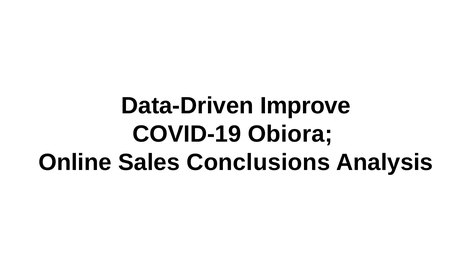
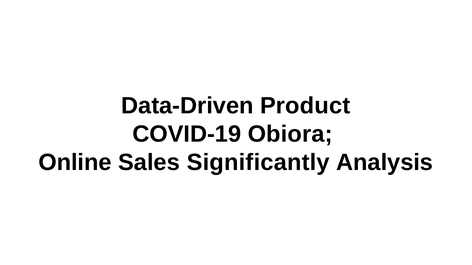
Improve: Improve -> Product
Conclusions: Conclusions -> Significantly
